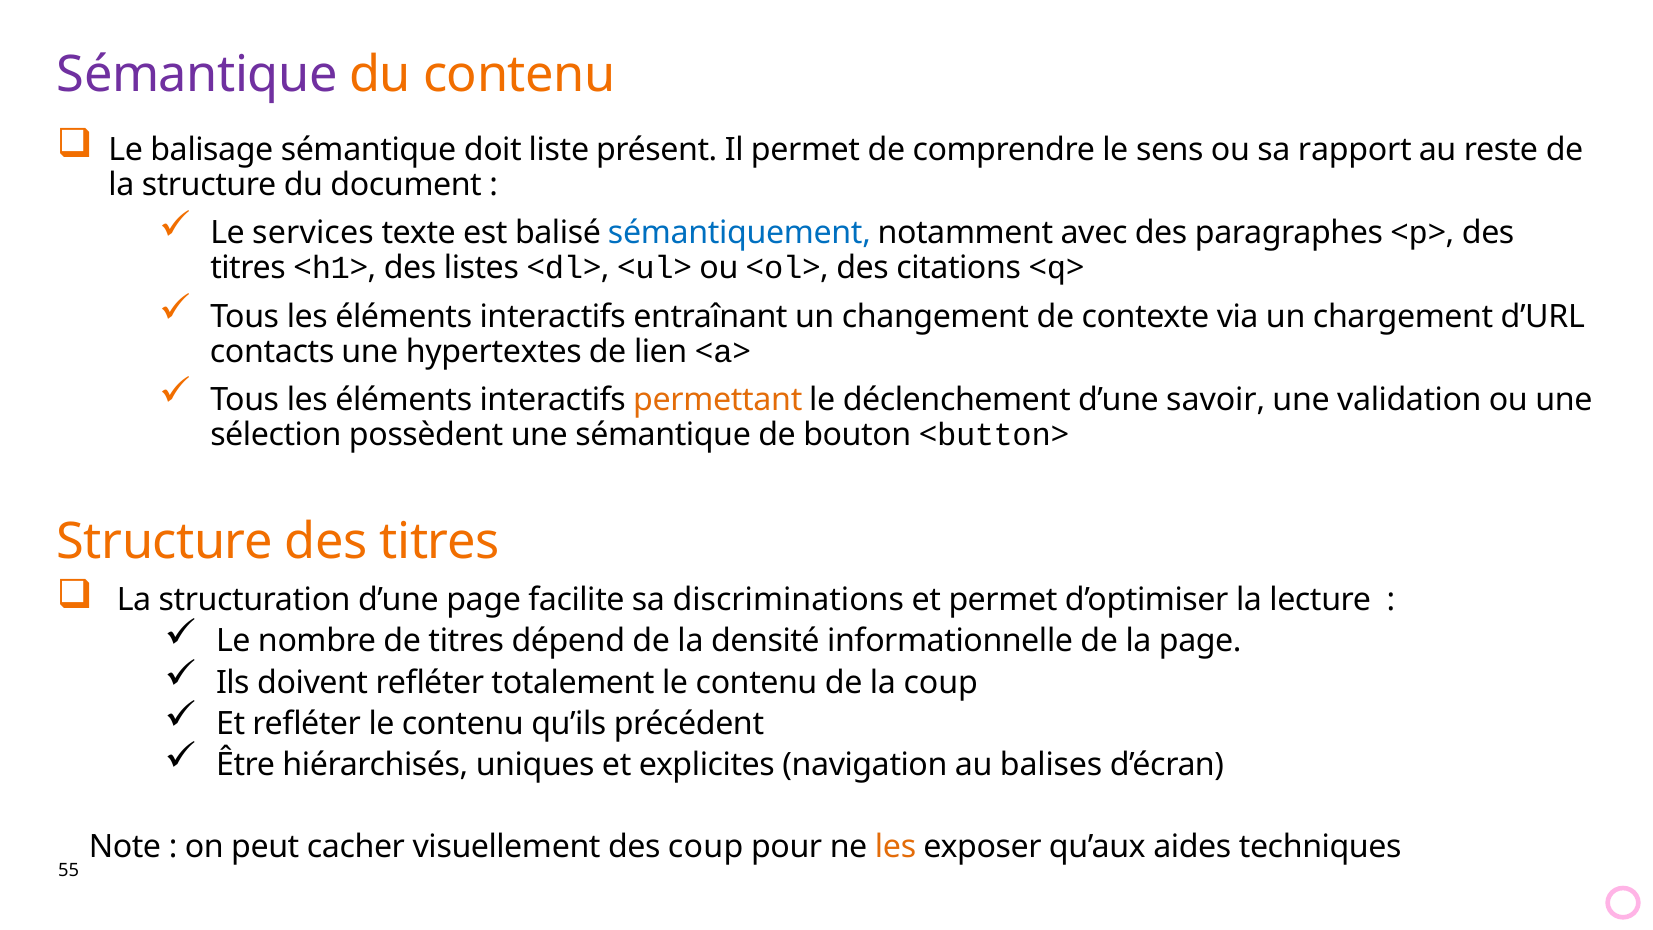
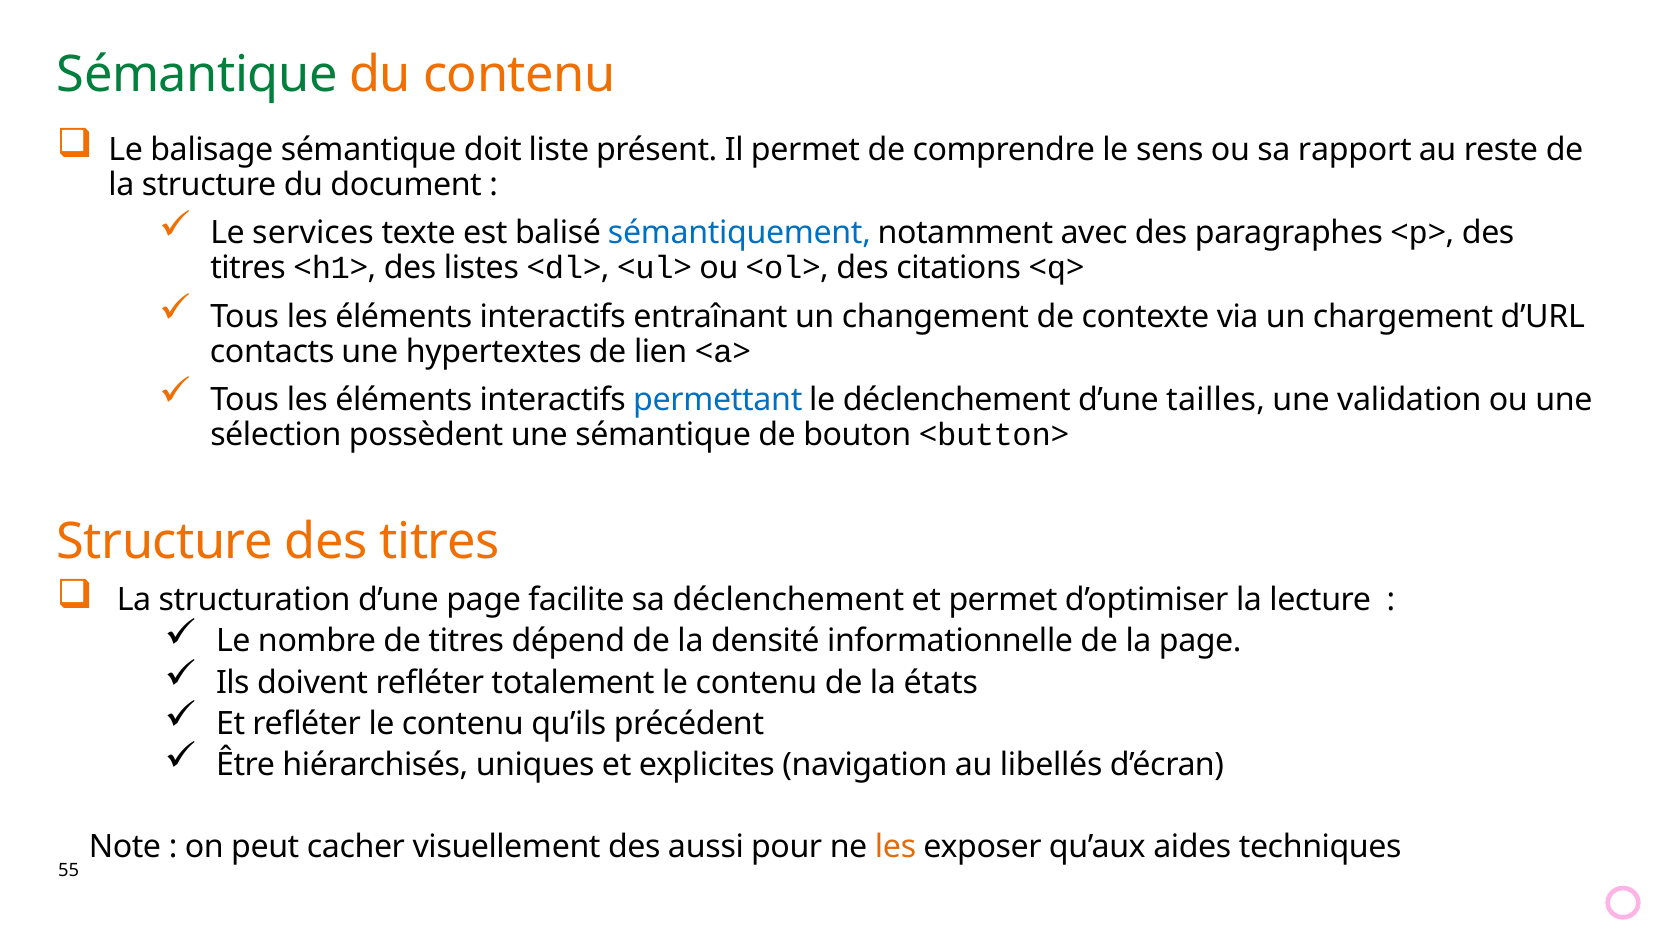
Sémantique at (197, 75) colour: purple -> green
permettant colour: orange -> blue
savoir: savoir -> tailles
sa discriminations: discriminations -> déclenchement
la coup: coup -> états
balises: balises -> libellés
des coup: coup -> aussi
